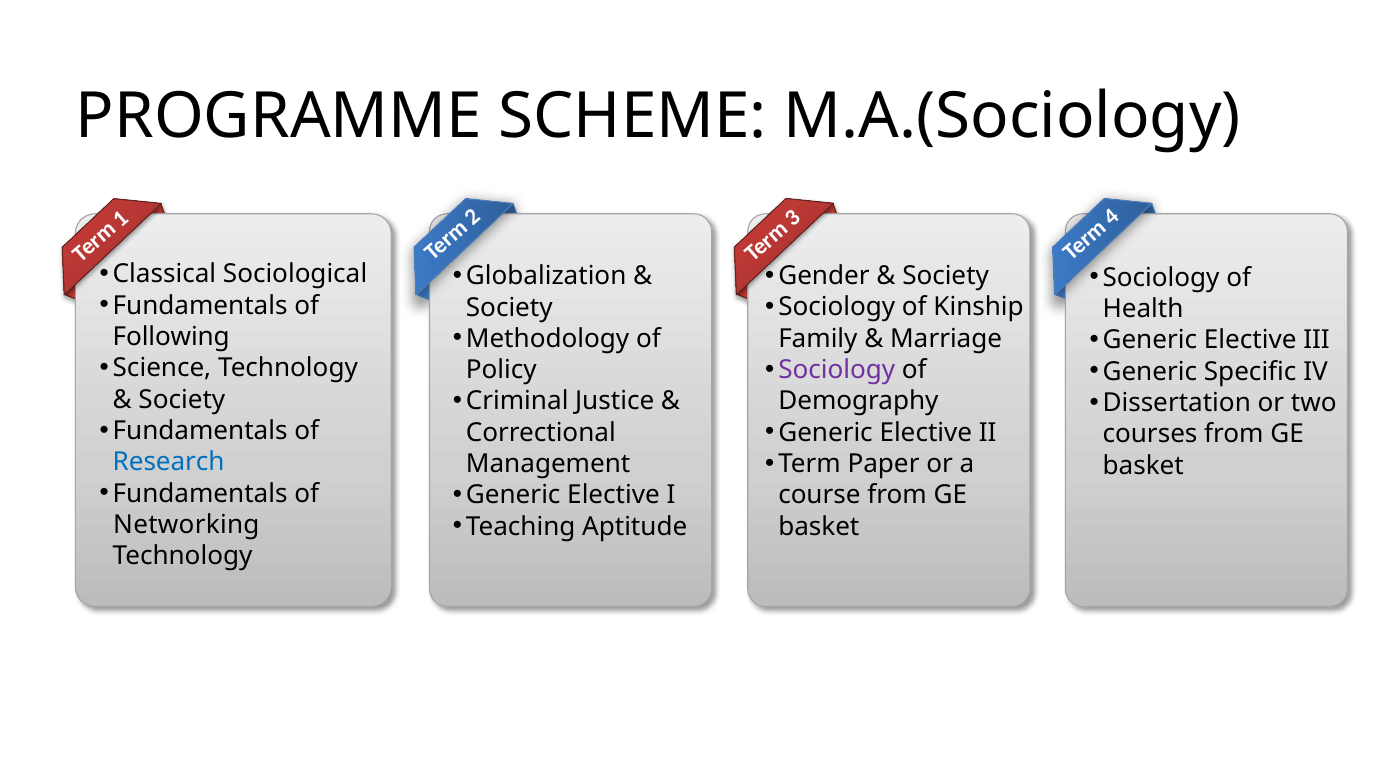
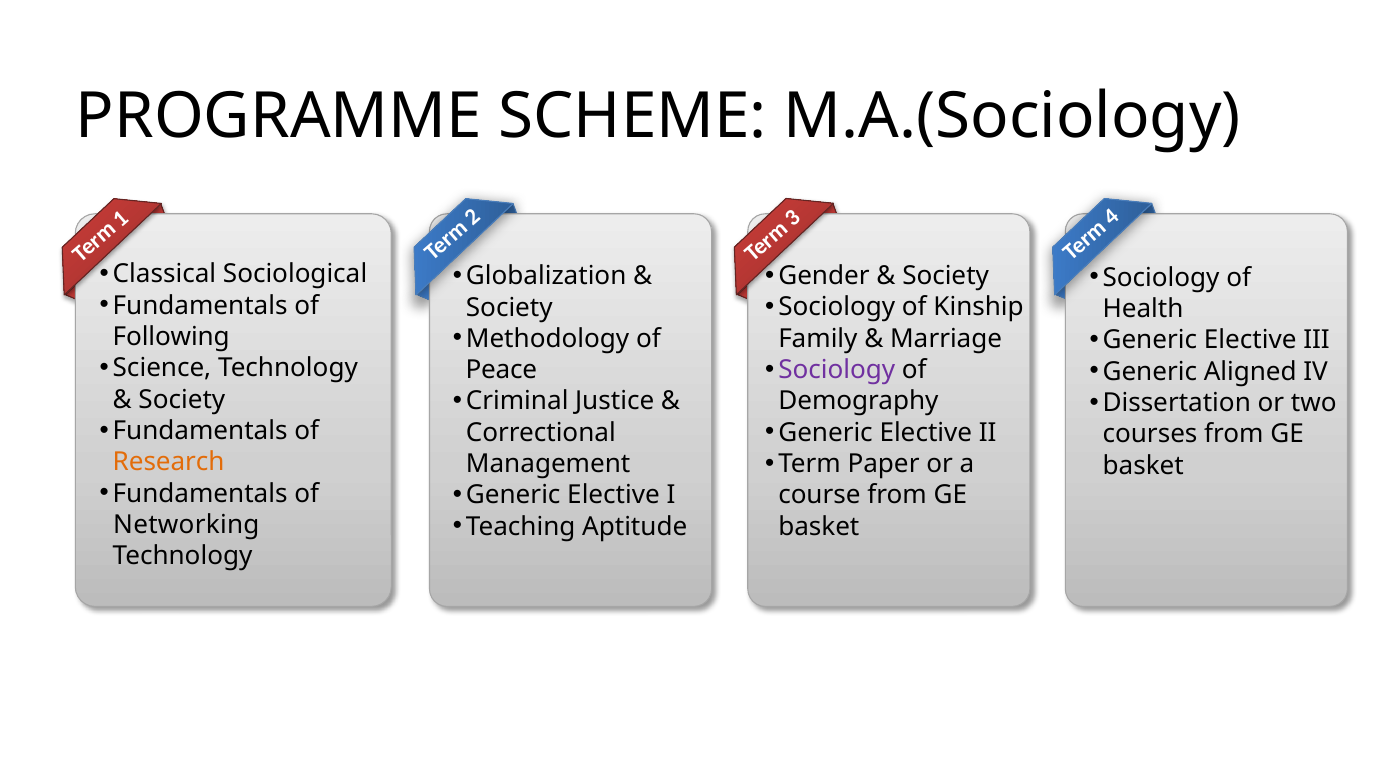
Specific: Specific -> Aligned
Policy: Policy -> Peace
Research colour: blue -> orange
